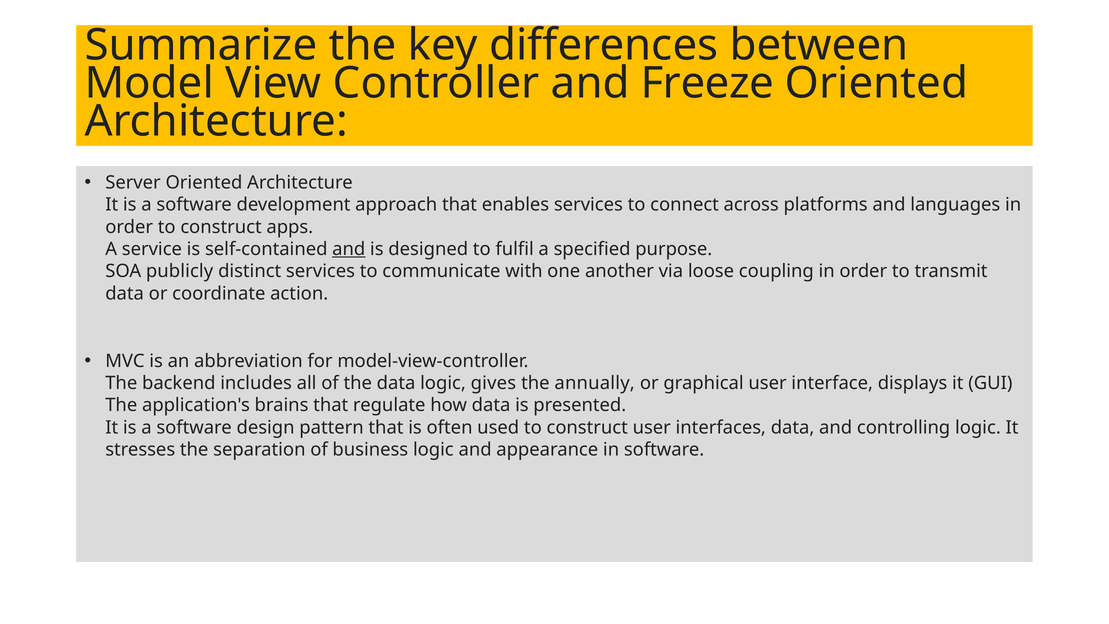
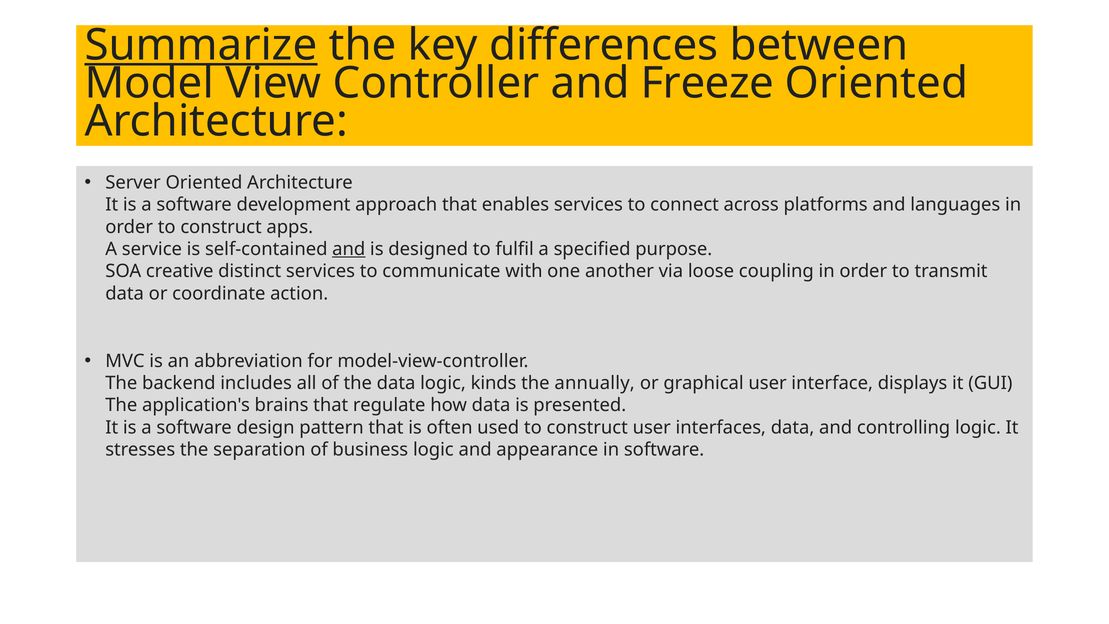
Summarize underline: none -> present
publicly: publicly -> creative
gives: gives -> kinds
